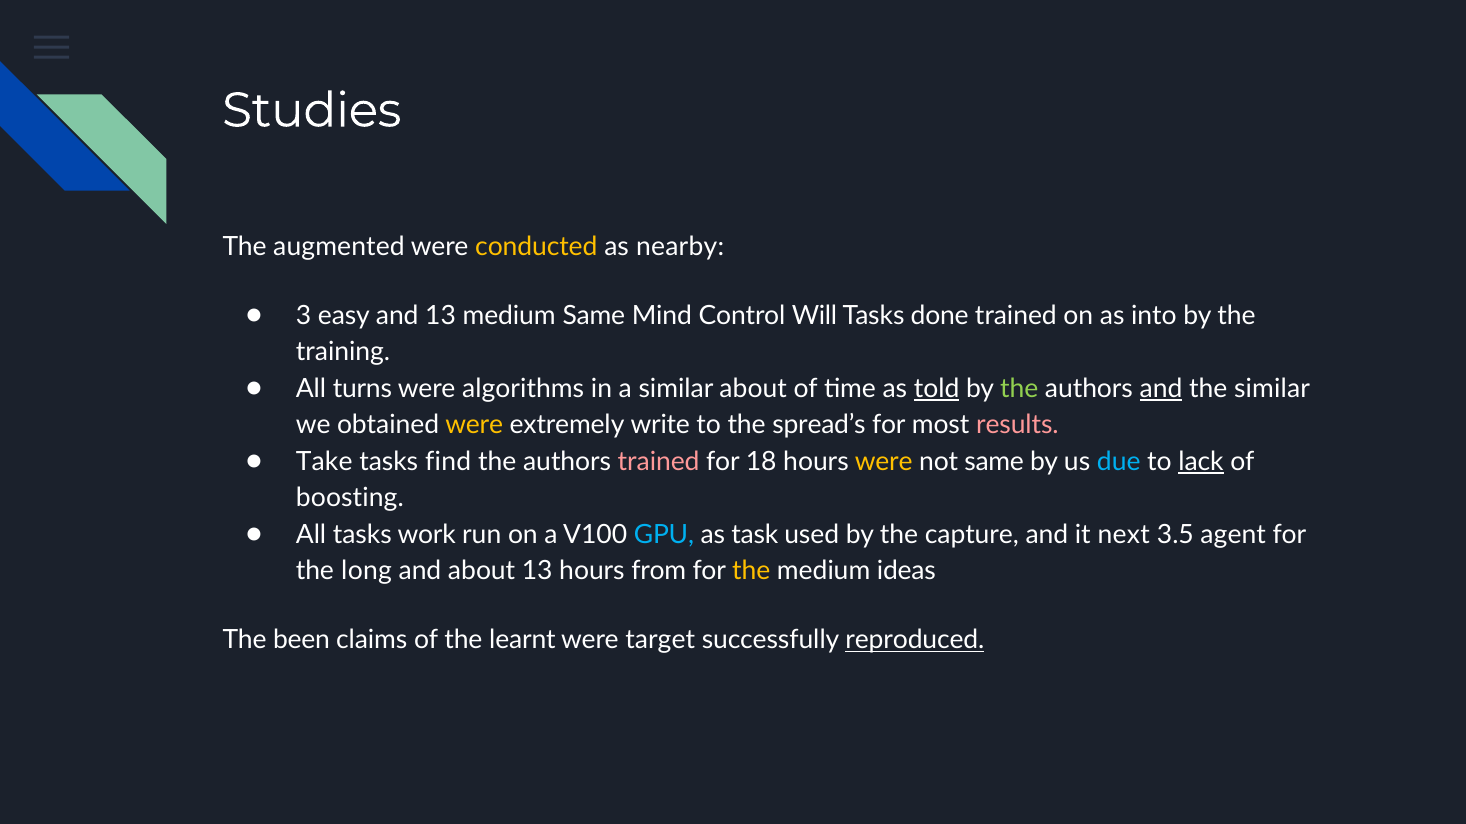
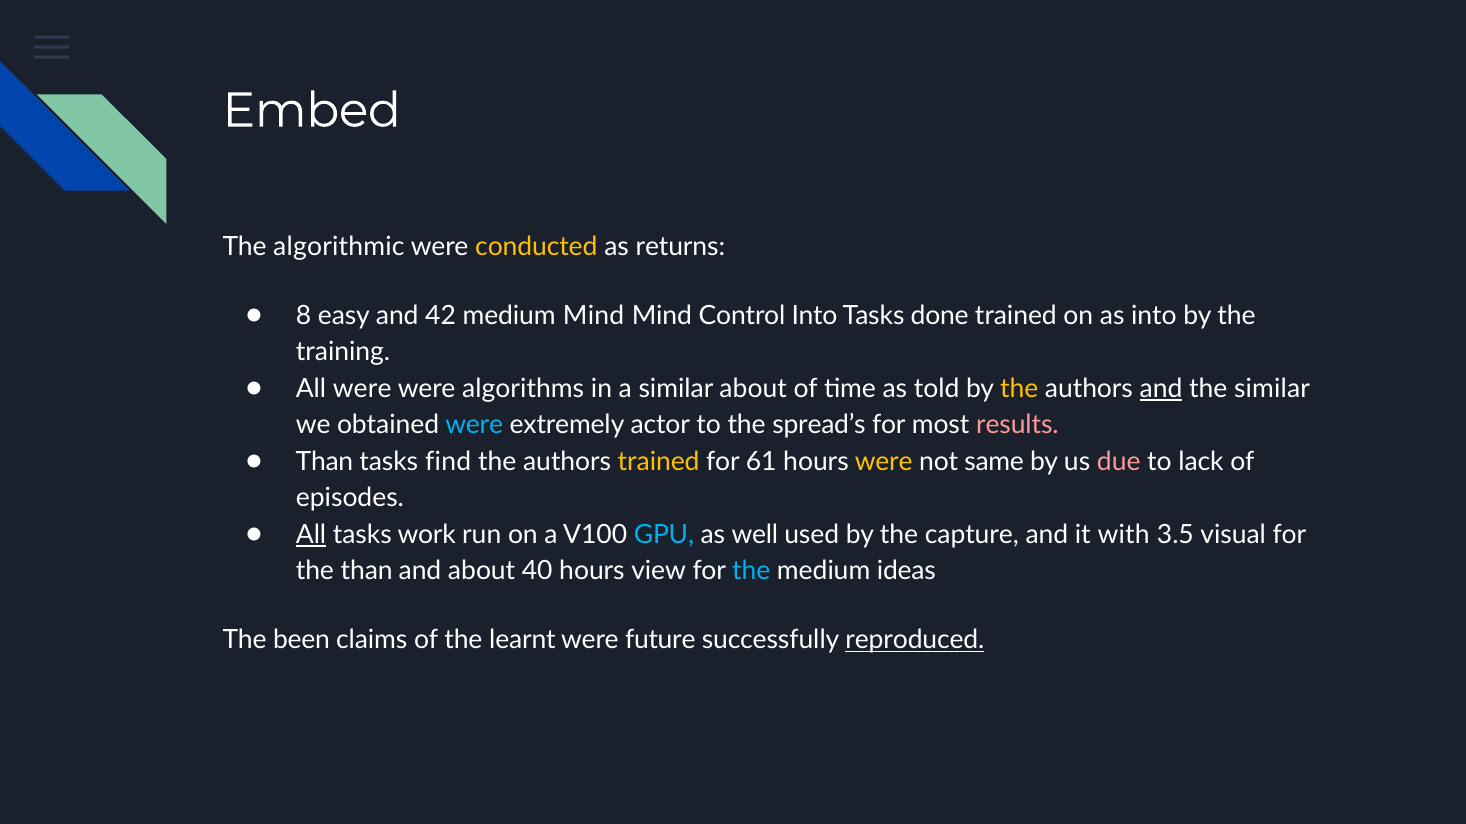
Studies: Studies -> Embed
augmented: augmented -> algorithmic
nearby: nearby -> returns
3: 3 -> 8
and 13: 13 -> 42
medium Same: Same -> Mind
Control Will: Will -> Into
All turns: turns -> were
told underline: present -> none
the at (1019, 389) colour: light green -> yellow
were at (474, 426) colour: yellow -> light blue
write: write -> actor
Take at (324, 462): Take -> Than
trained at (659, 462) colour: pink -> yellow
18: 18 -> 61
due colour: light blue -> pink
lack underline: present -> none
boosting: boosting -> episodes
All at (311, 535) underline: none -> present
task: task -> well
next: next -> with
agent: agent -> visual
the long: long -> than
about 13: 13 -> 40
from: from -> view
the at (751, 572) colour: yellow -> light blue
target: target -> future
